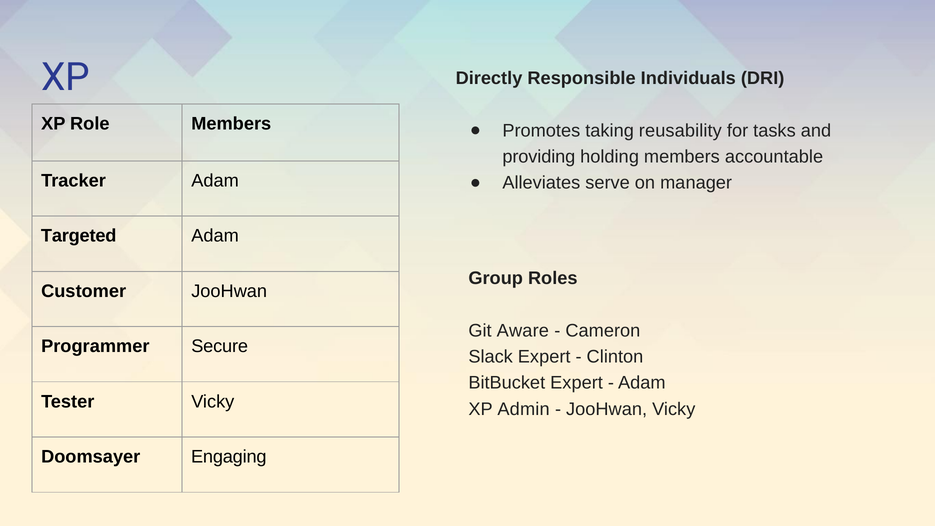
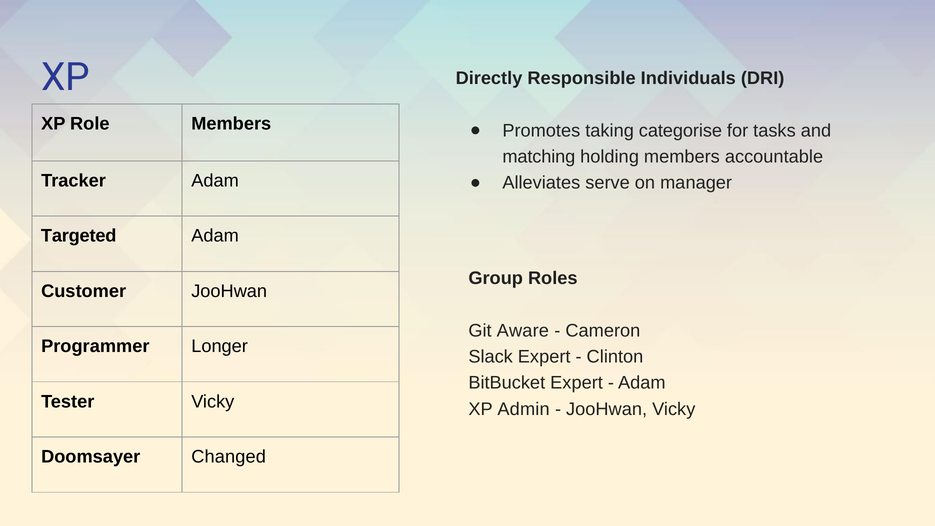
reusability: reusability -> categorise
providing: providing -> matching
Secure: Secure -> Longer
Engaging: Engaging -> Changed
